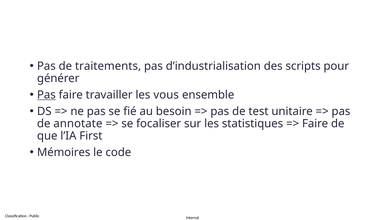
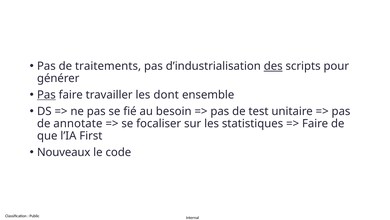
des underline: none -> present
vous: vous -> dont
Mémoires: Mémoires -> Nouveaux
